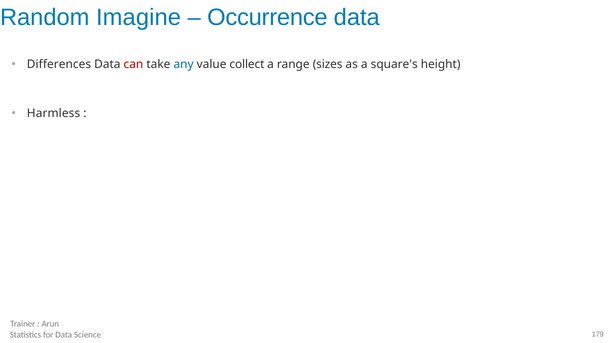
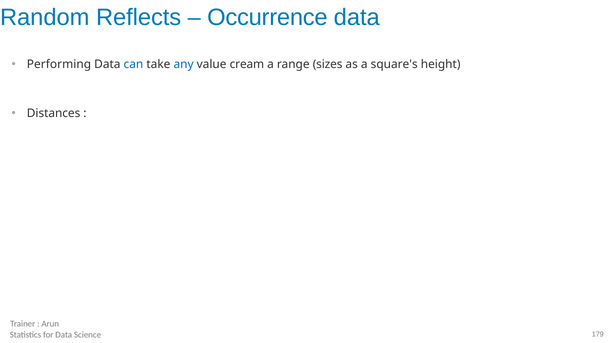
Imagine: Imagine -> Reflects
Differences: Differences -> Performing
can colour: red -> blue
collect: collect -> cream
Harmless: Harmless -> Distances
